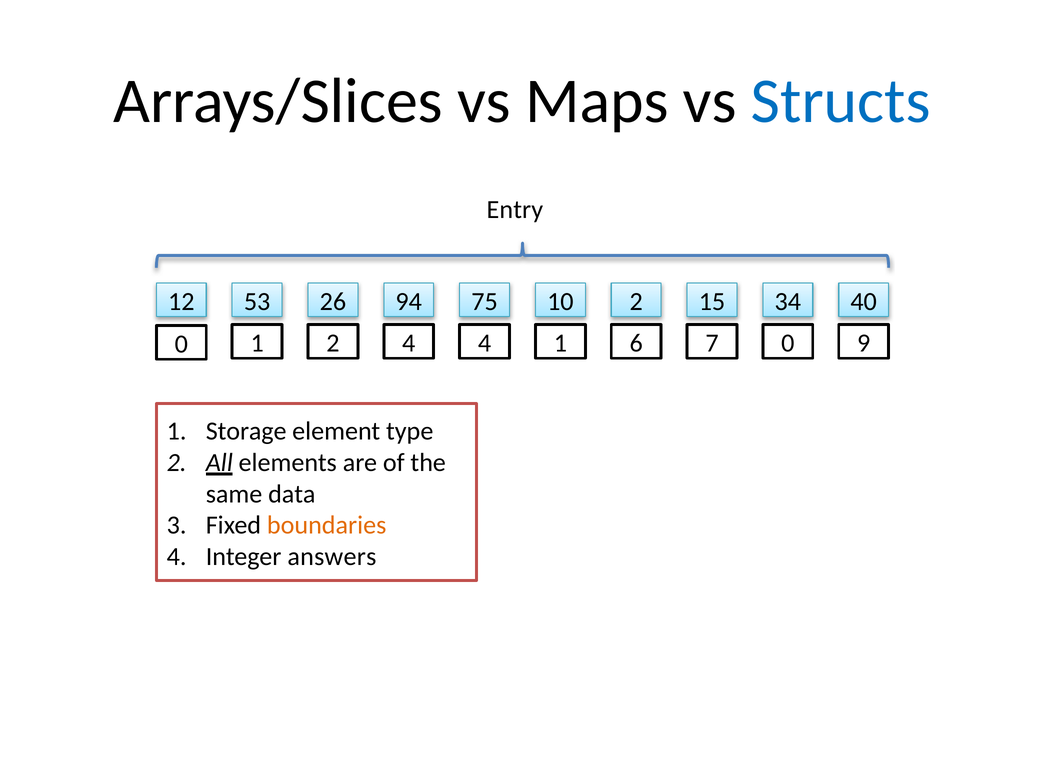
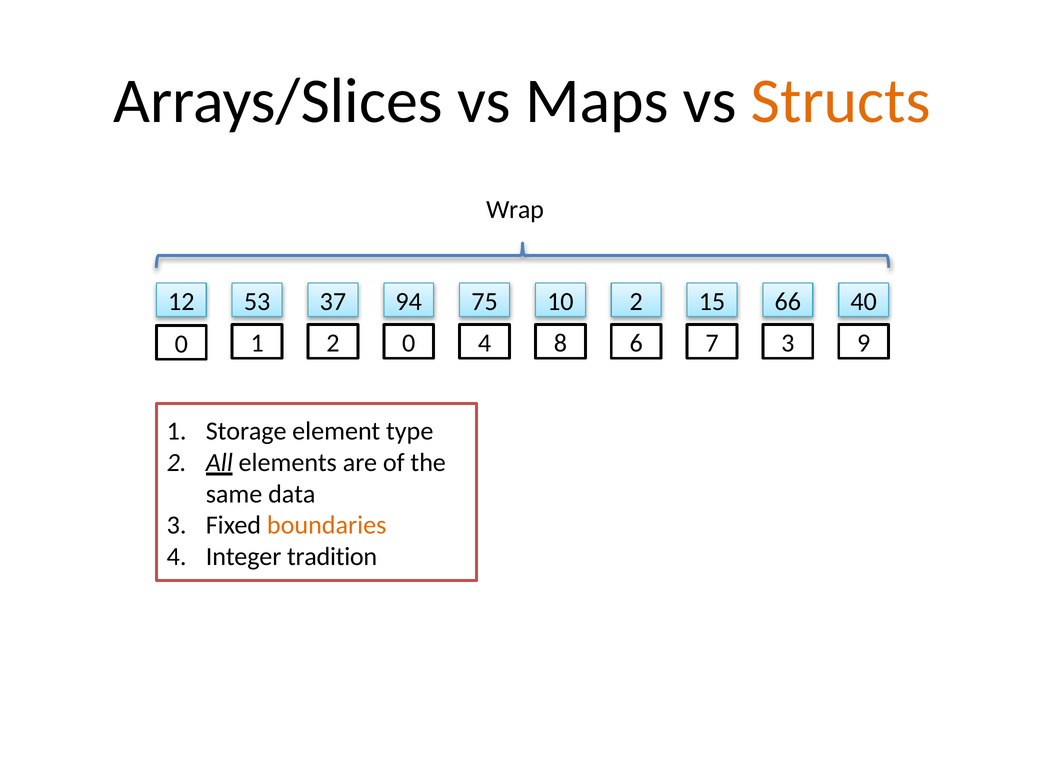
Structs colour: blue -> orange
Entry: Entry -> Wrap
26: 26 -> 37
34: 34 -> 66
2 4: 4 -> 0
4 1: 1 -> 8
7 0: 0 -> 3
answers: answers -> tradition
